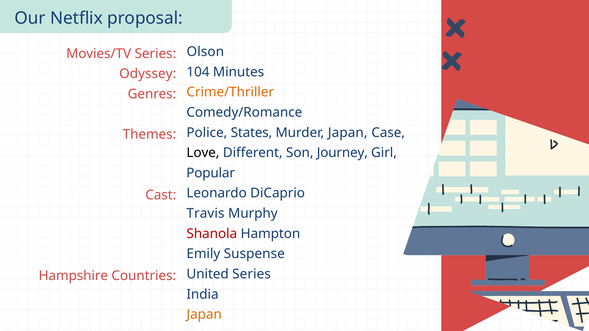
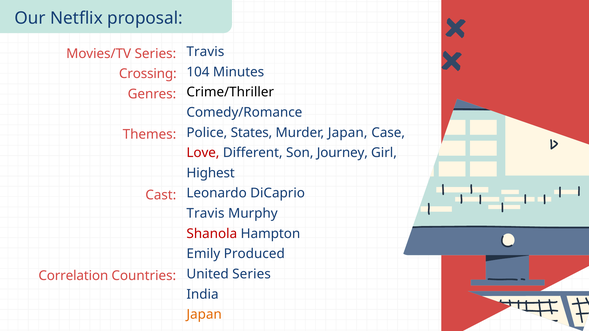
Olson at (205, 52): Olson -> Travis
Odyssey: Odyssey -> Crossing
Crime/Thriller colour: orange -> black
Love colour: black -> red
Popular: Popular -> Highest
Suspense: Suspense -> Produced
Hampshire: Hampshire -> Correlation
